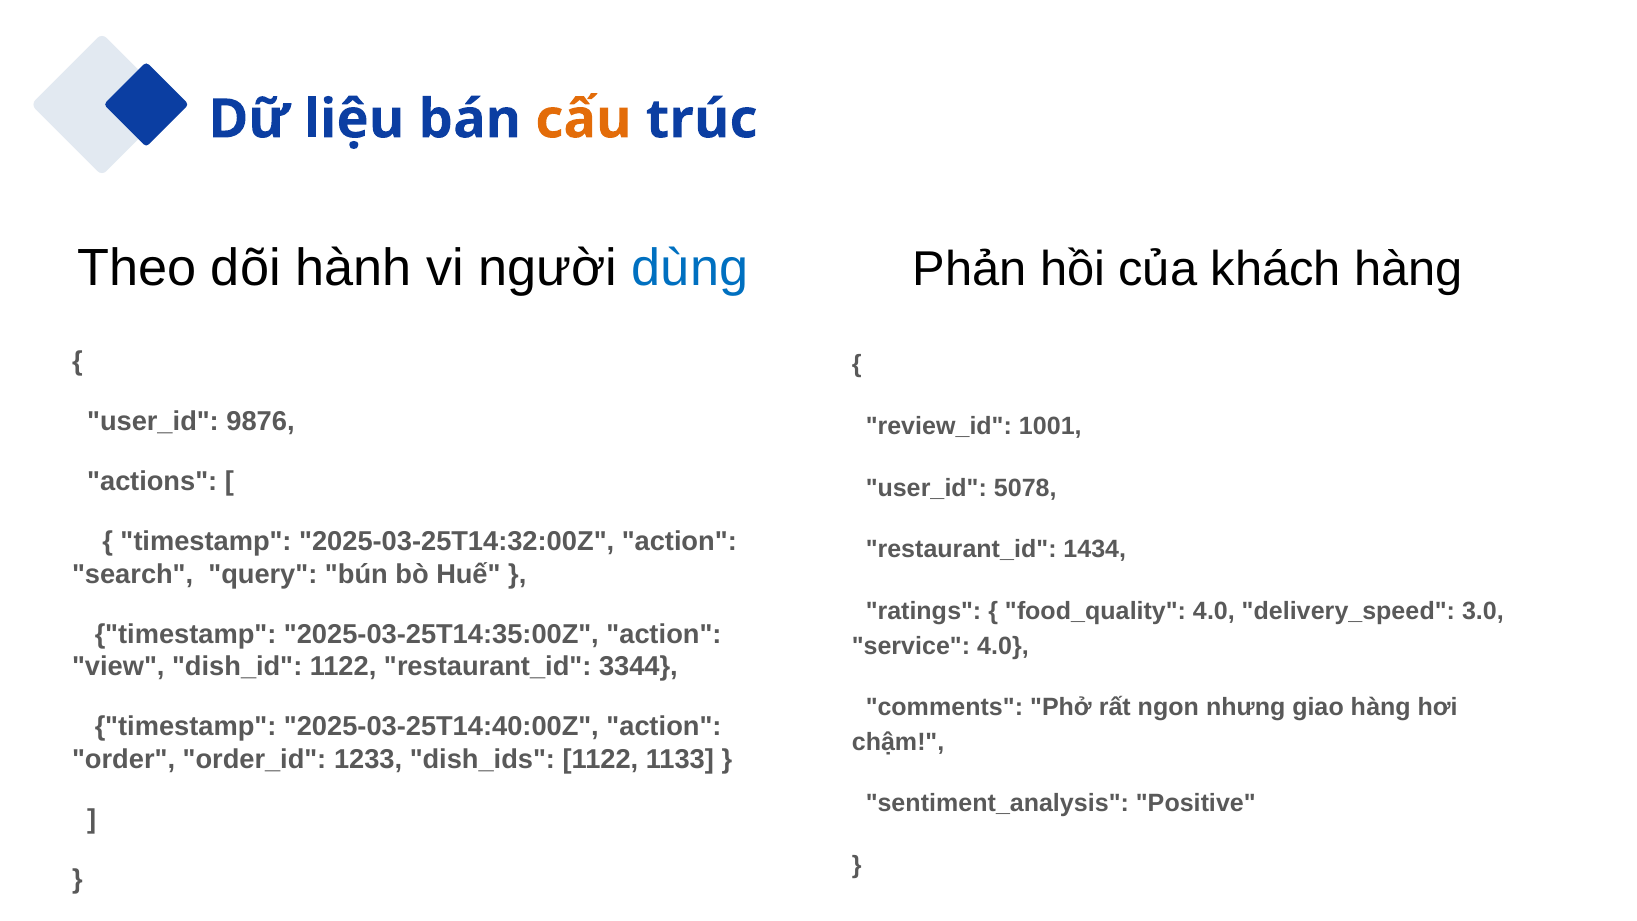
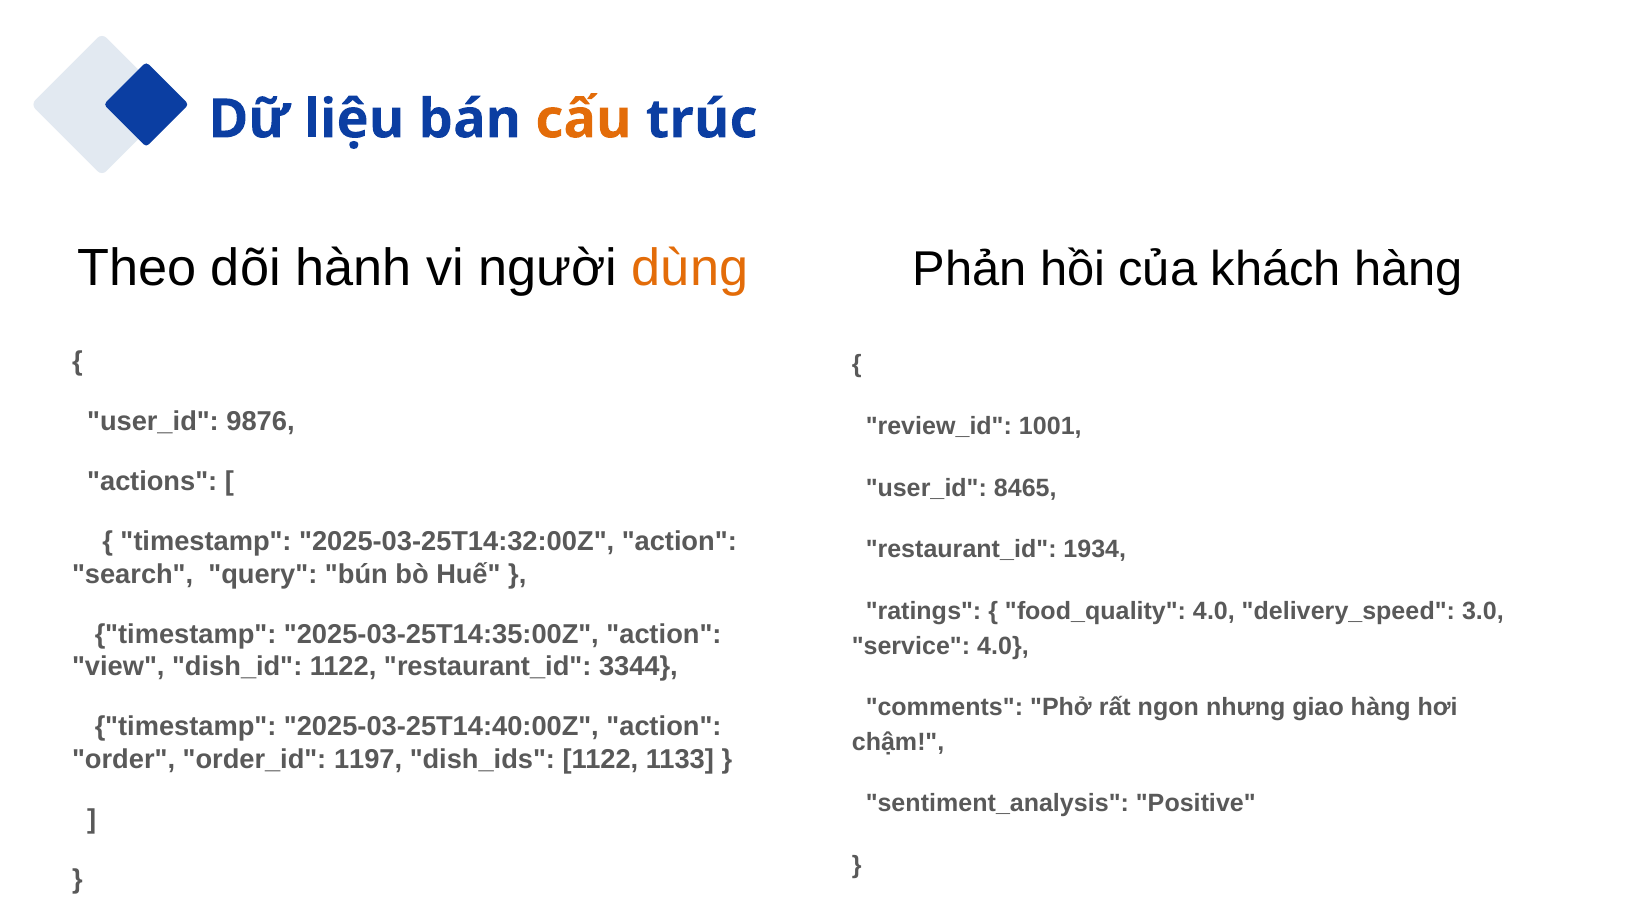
dùng colour: blue -> orange
5078: 5078 -> 8465
1434: 1434 -> 1934
1233: 1233 -> 1197
